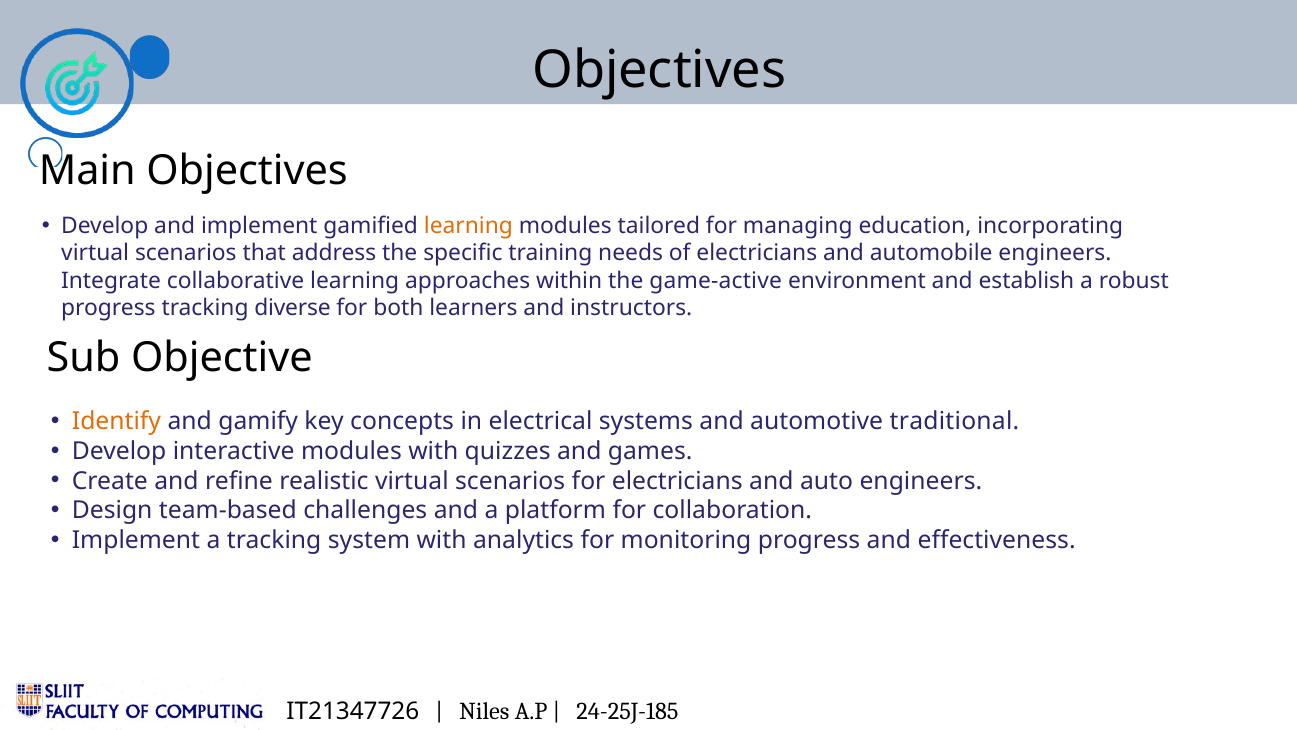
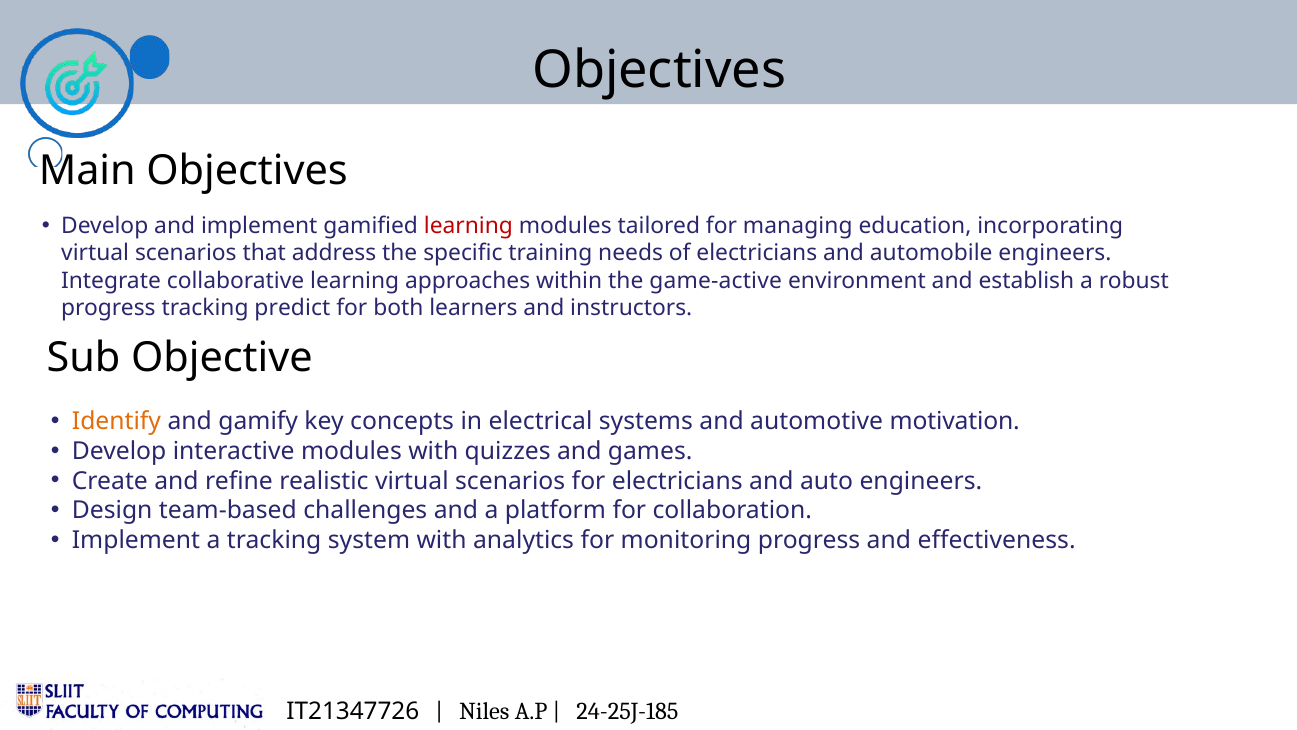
learning at (468, 226) colour: orange -> red
diverse: diverse -> predict
traditional: traditional -> motivation
